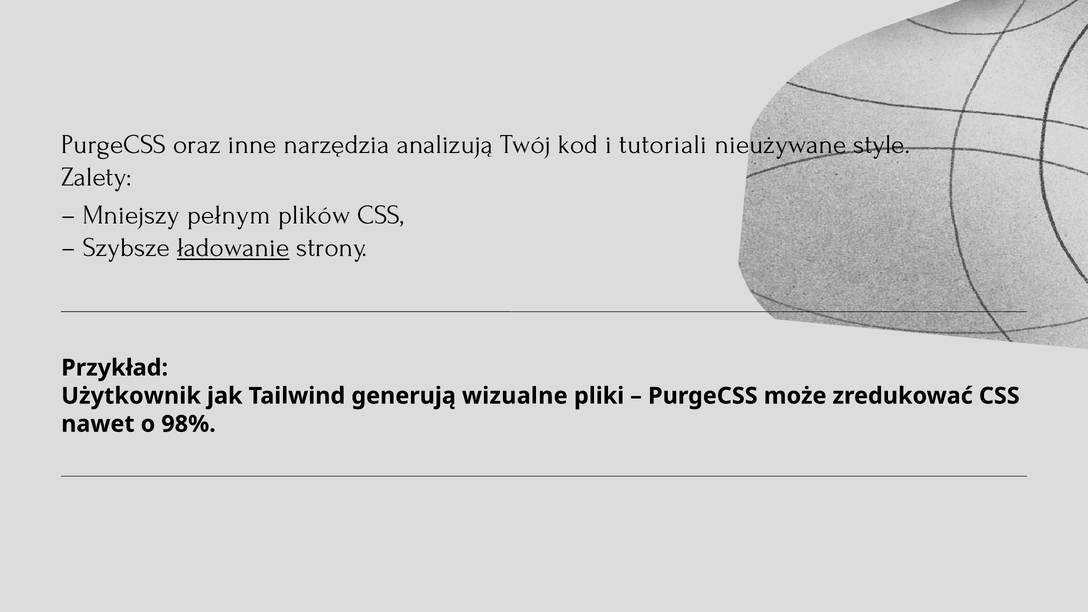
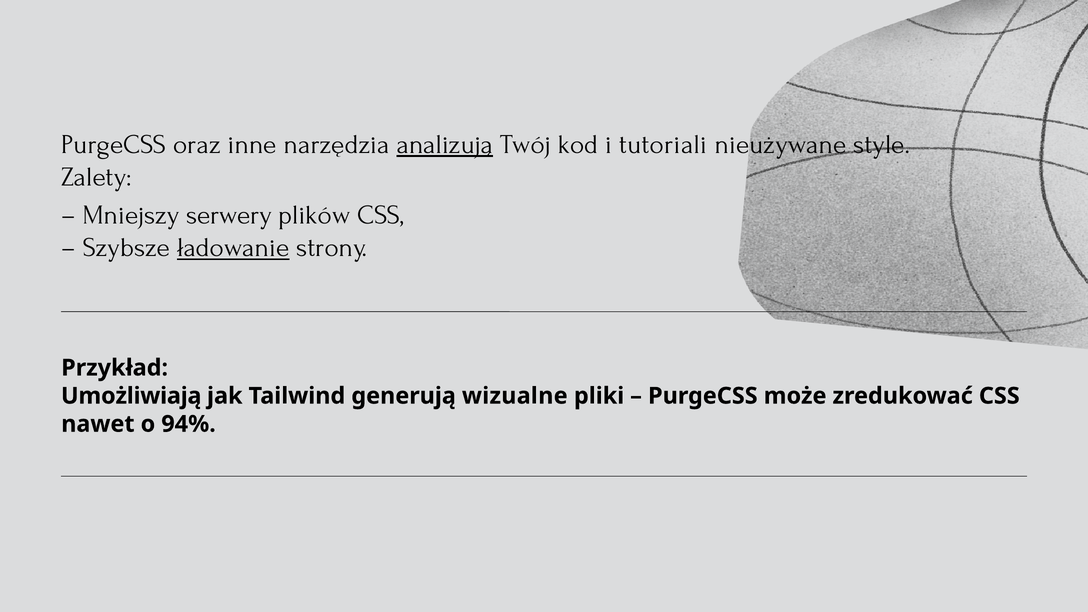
analizują underline: none -> present
pełnym: pełnym -> serwery
Użytkownik: Użytkownik -> Umożliwiają
98%: 98% -> 94%
